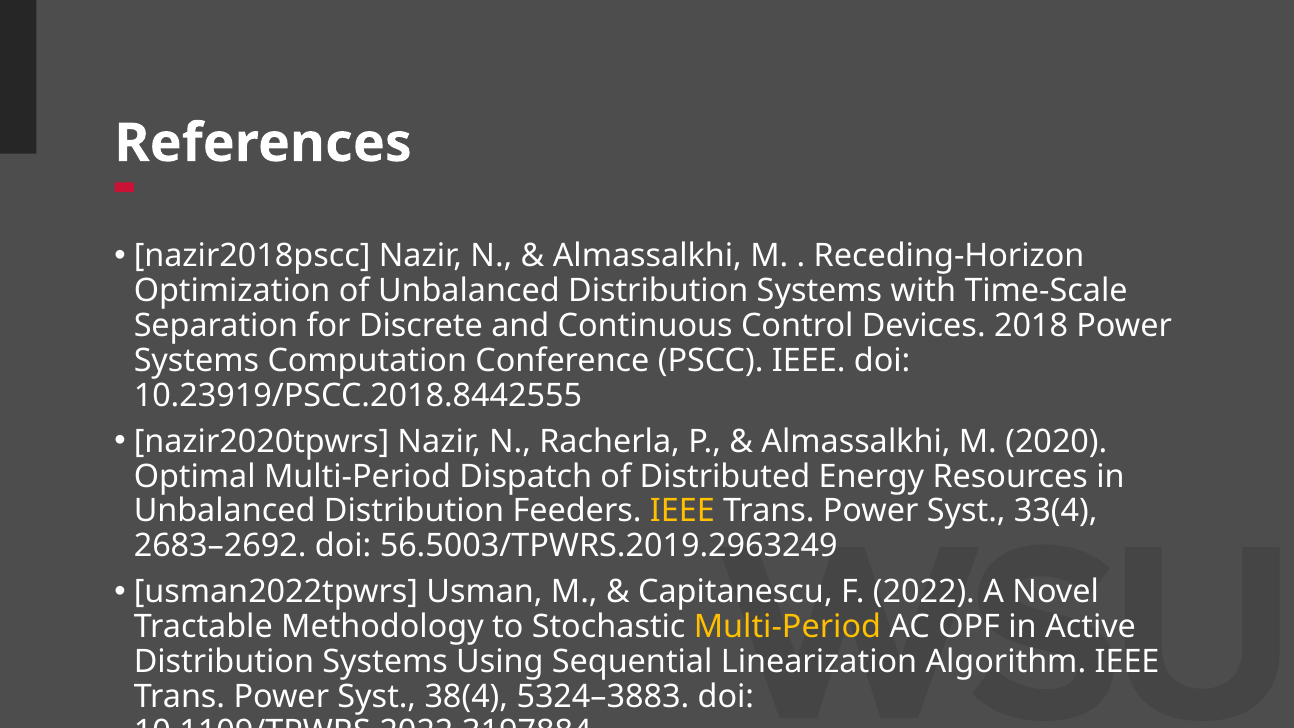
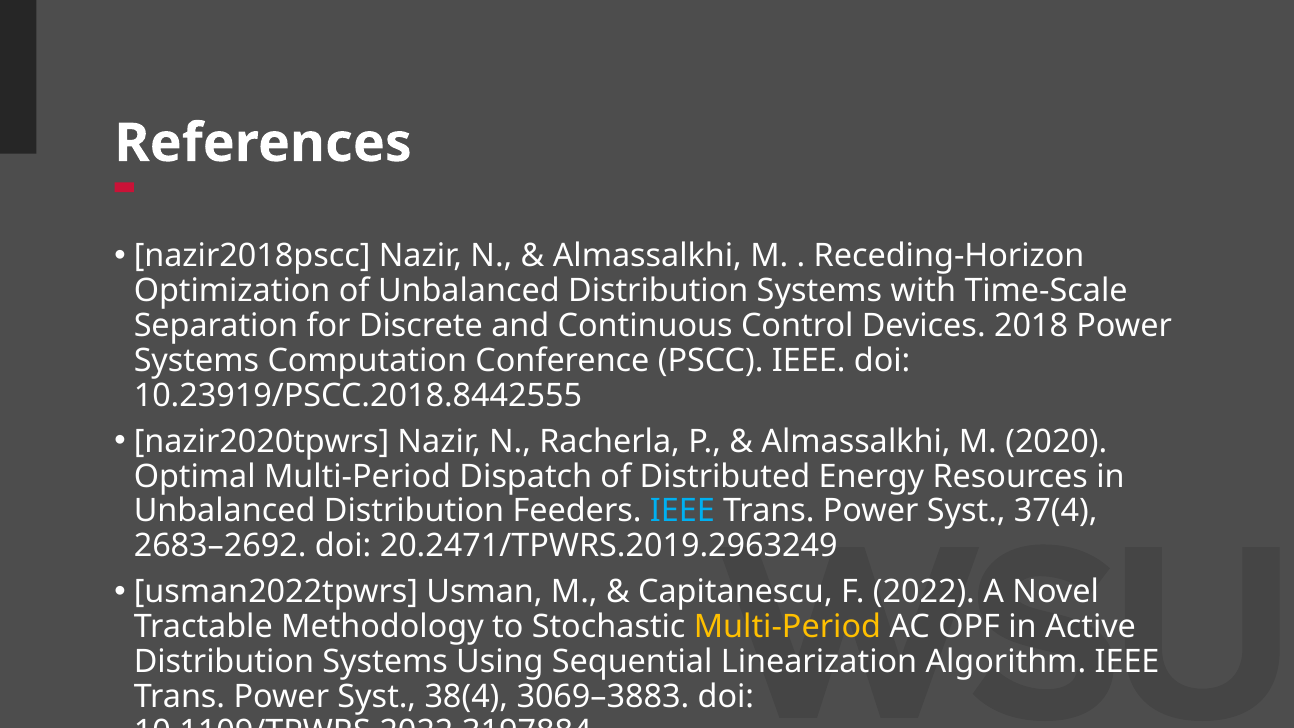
IEEE at (682, 511) colour: yellow -> light blue
33(4: 33(4 -> 37(4
56.5003/TPWRS.2019.2963249: 56.5003/TPWRS.2019.2963249 -> 20.2471/TPWRS.2019.2963249
5324–3883: 5324–3883 -> 3069–3883
